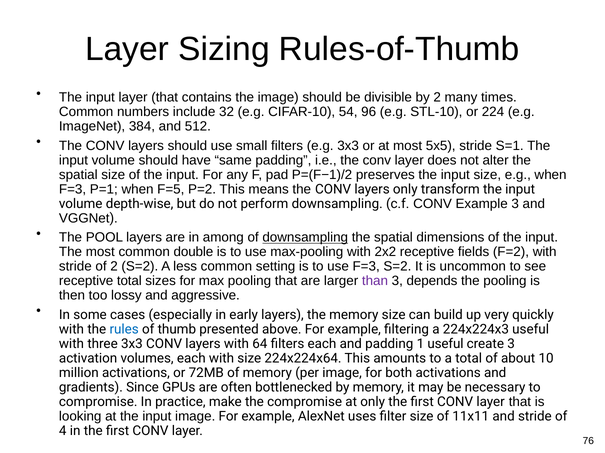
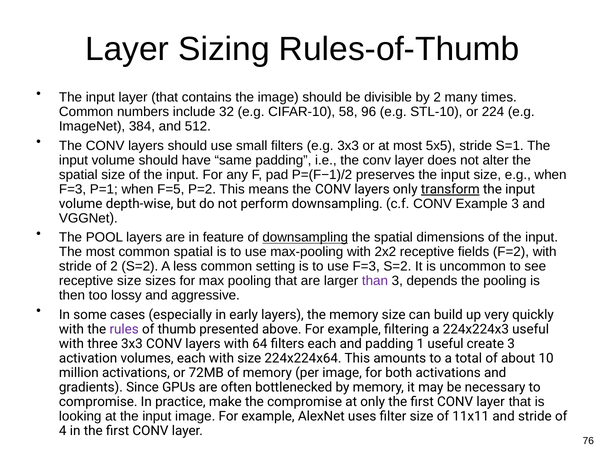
54: 54 -> 58
transform underline: none -> present
among: among -> feature
common double: double -> spatial
receptive total: total -> size
rules colour: blue -> purple
